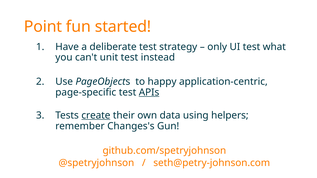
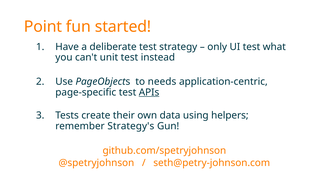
happy: happy -> needs
create underline: present -> none
Changes's: Changes's -> Strategy's
